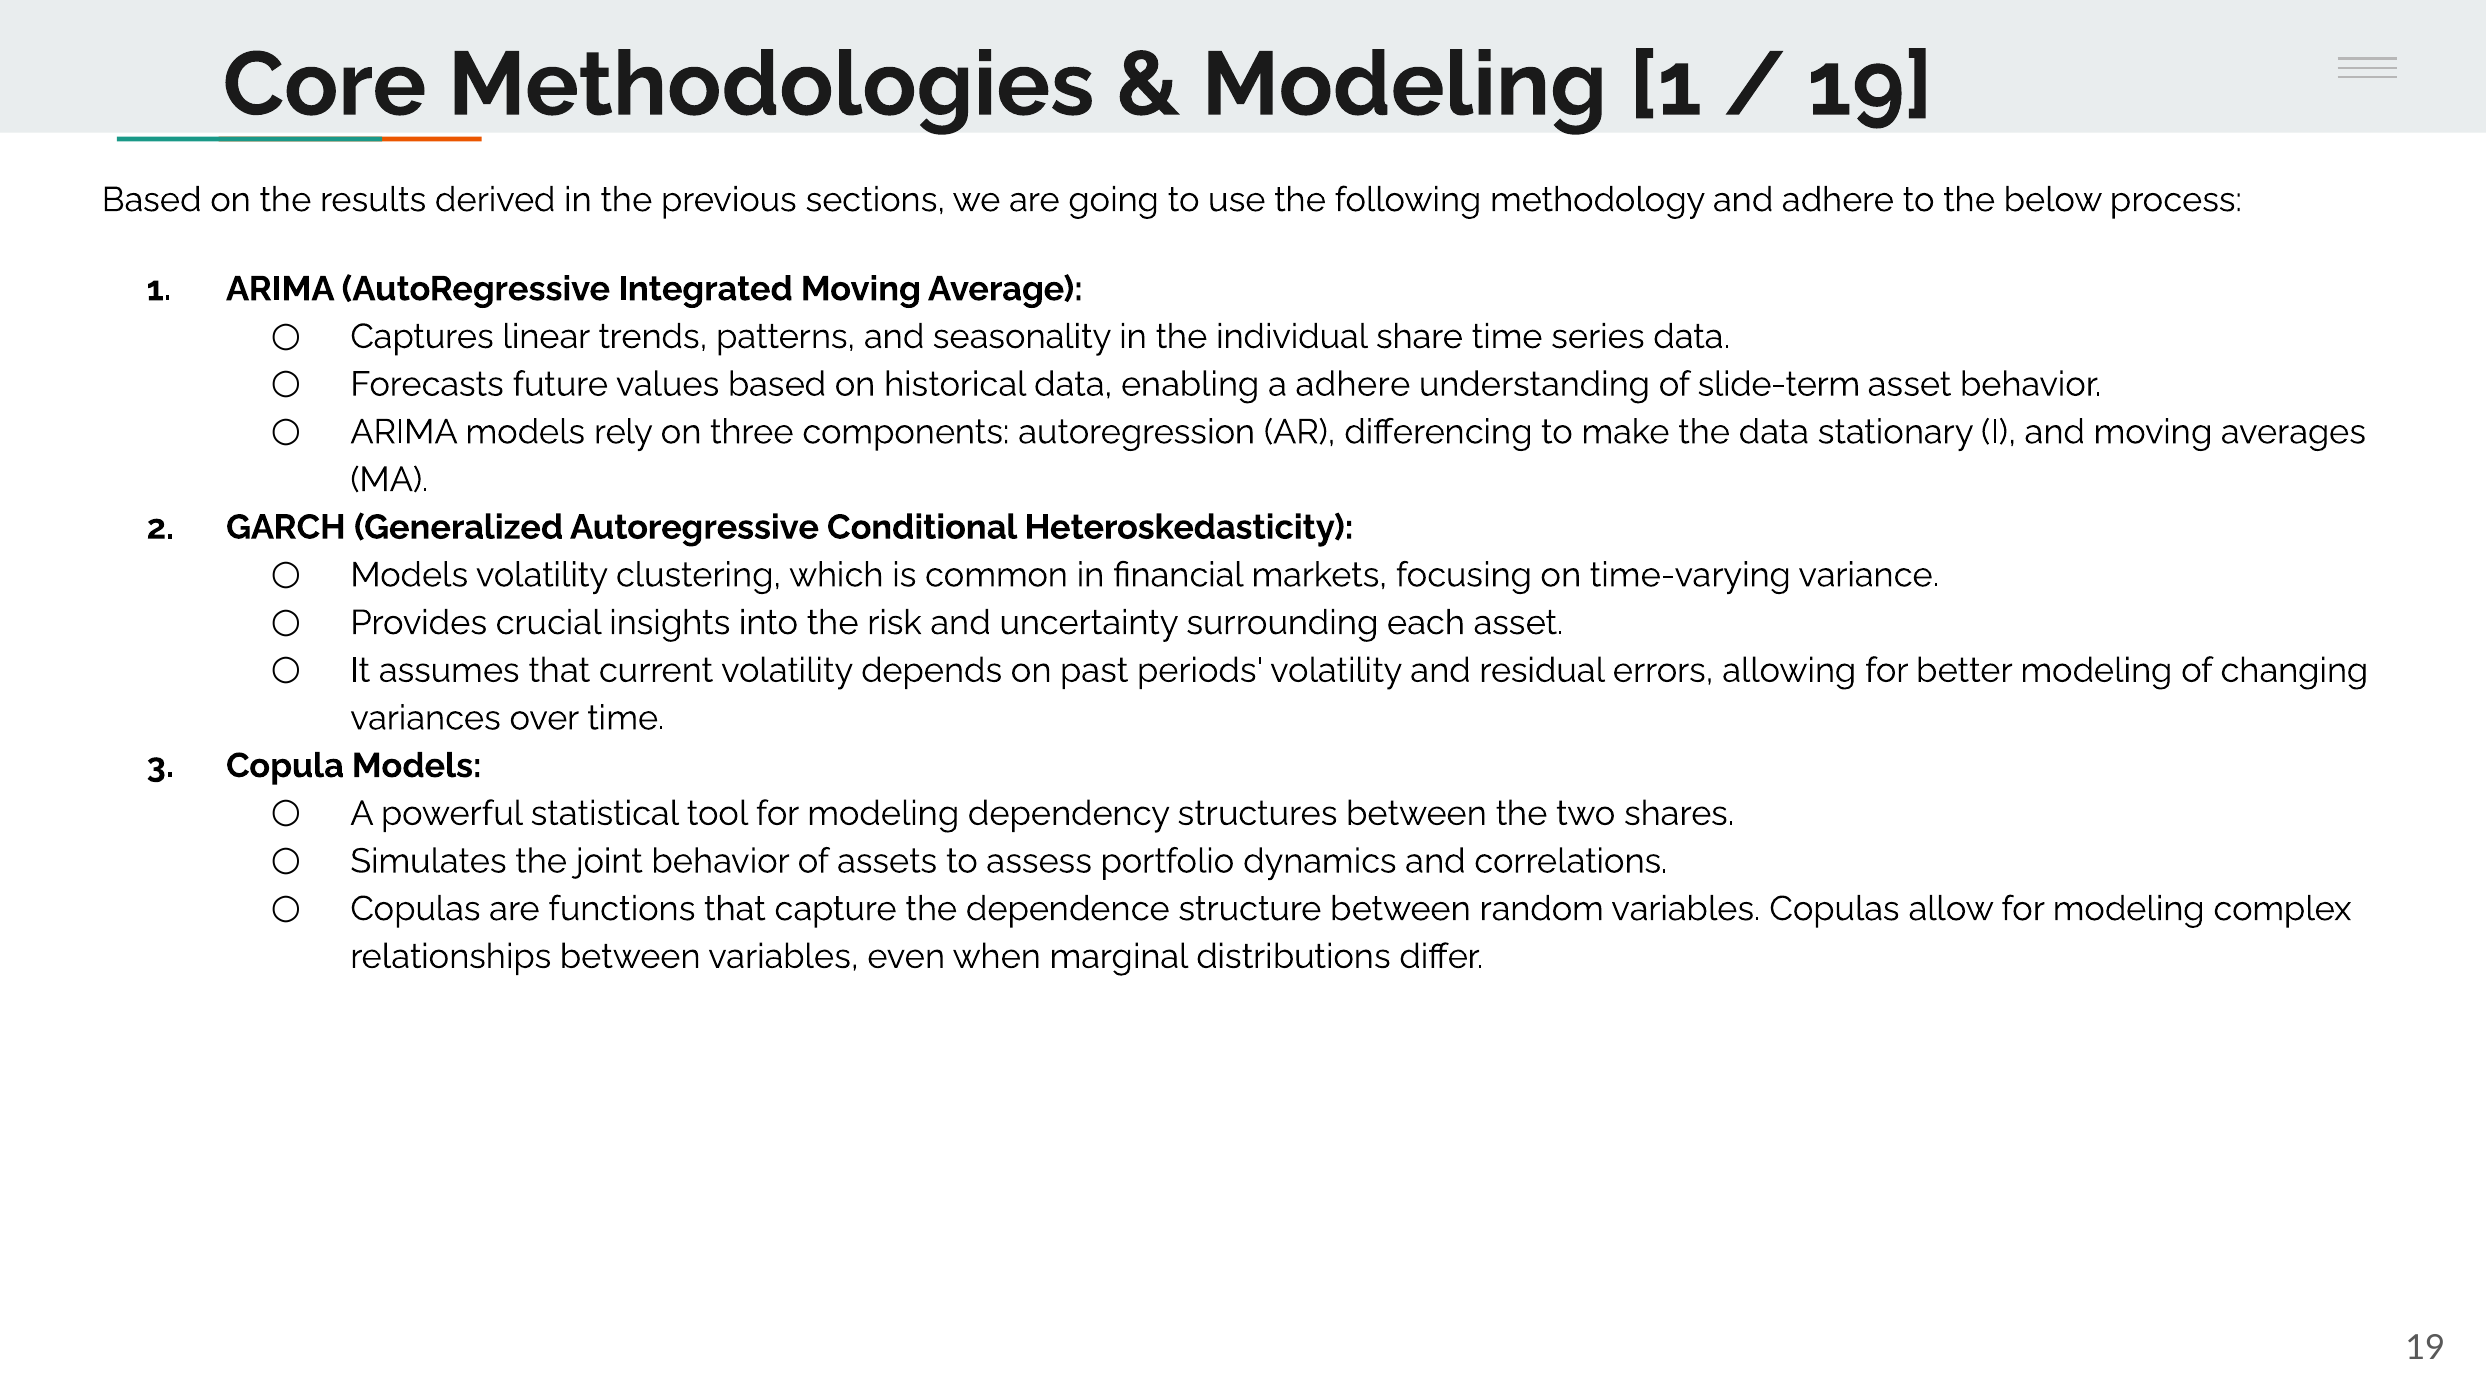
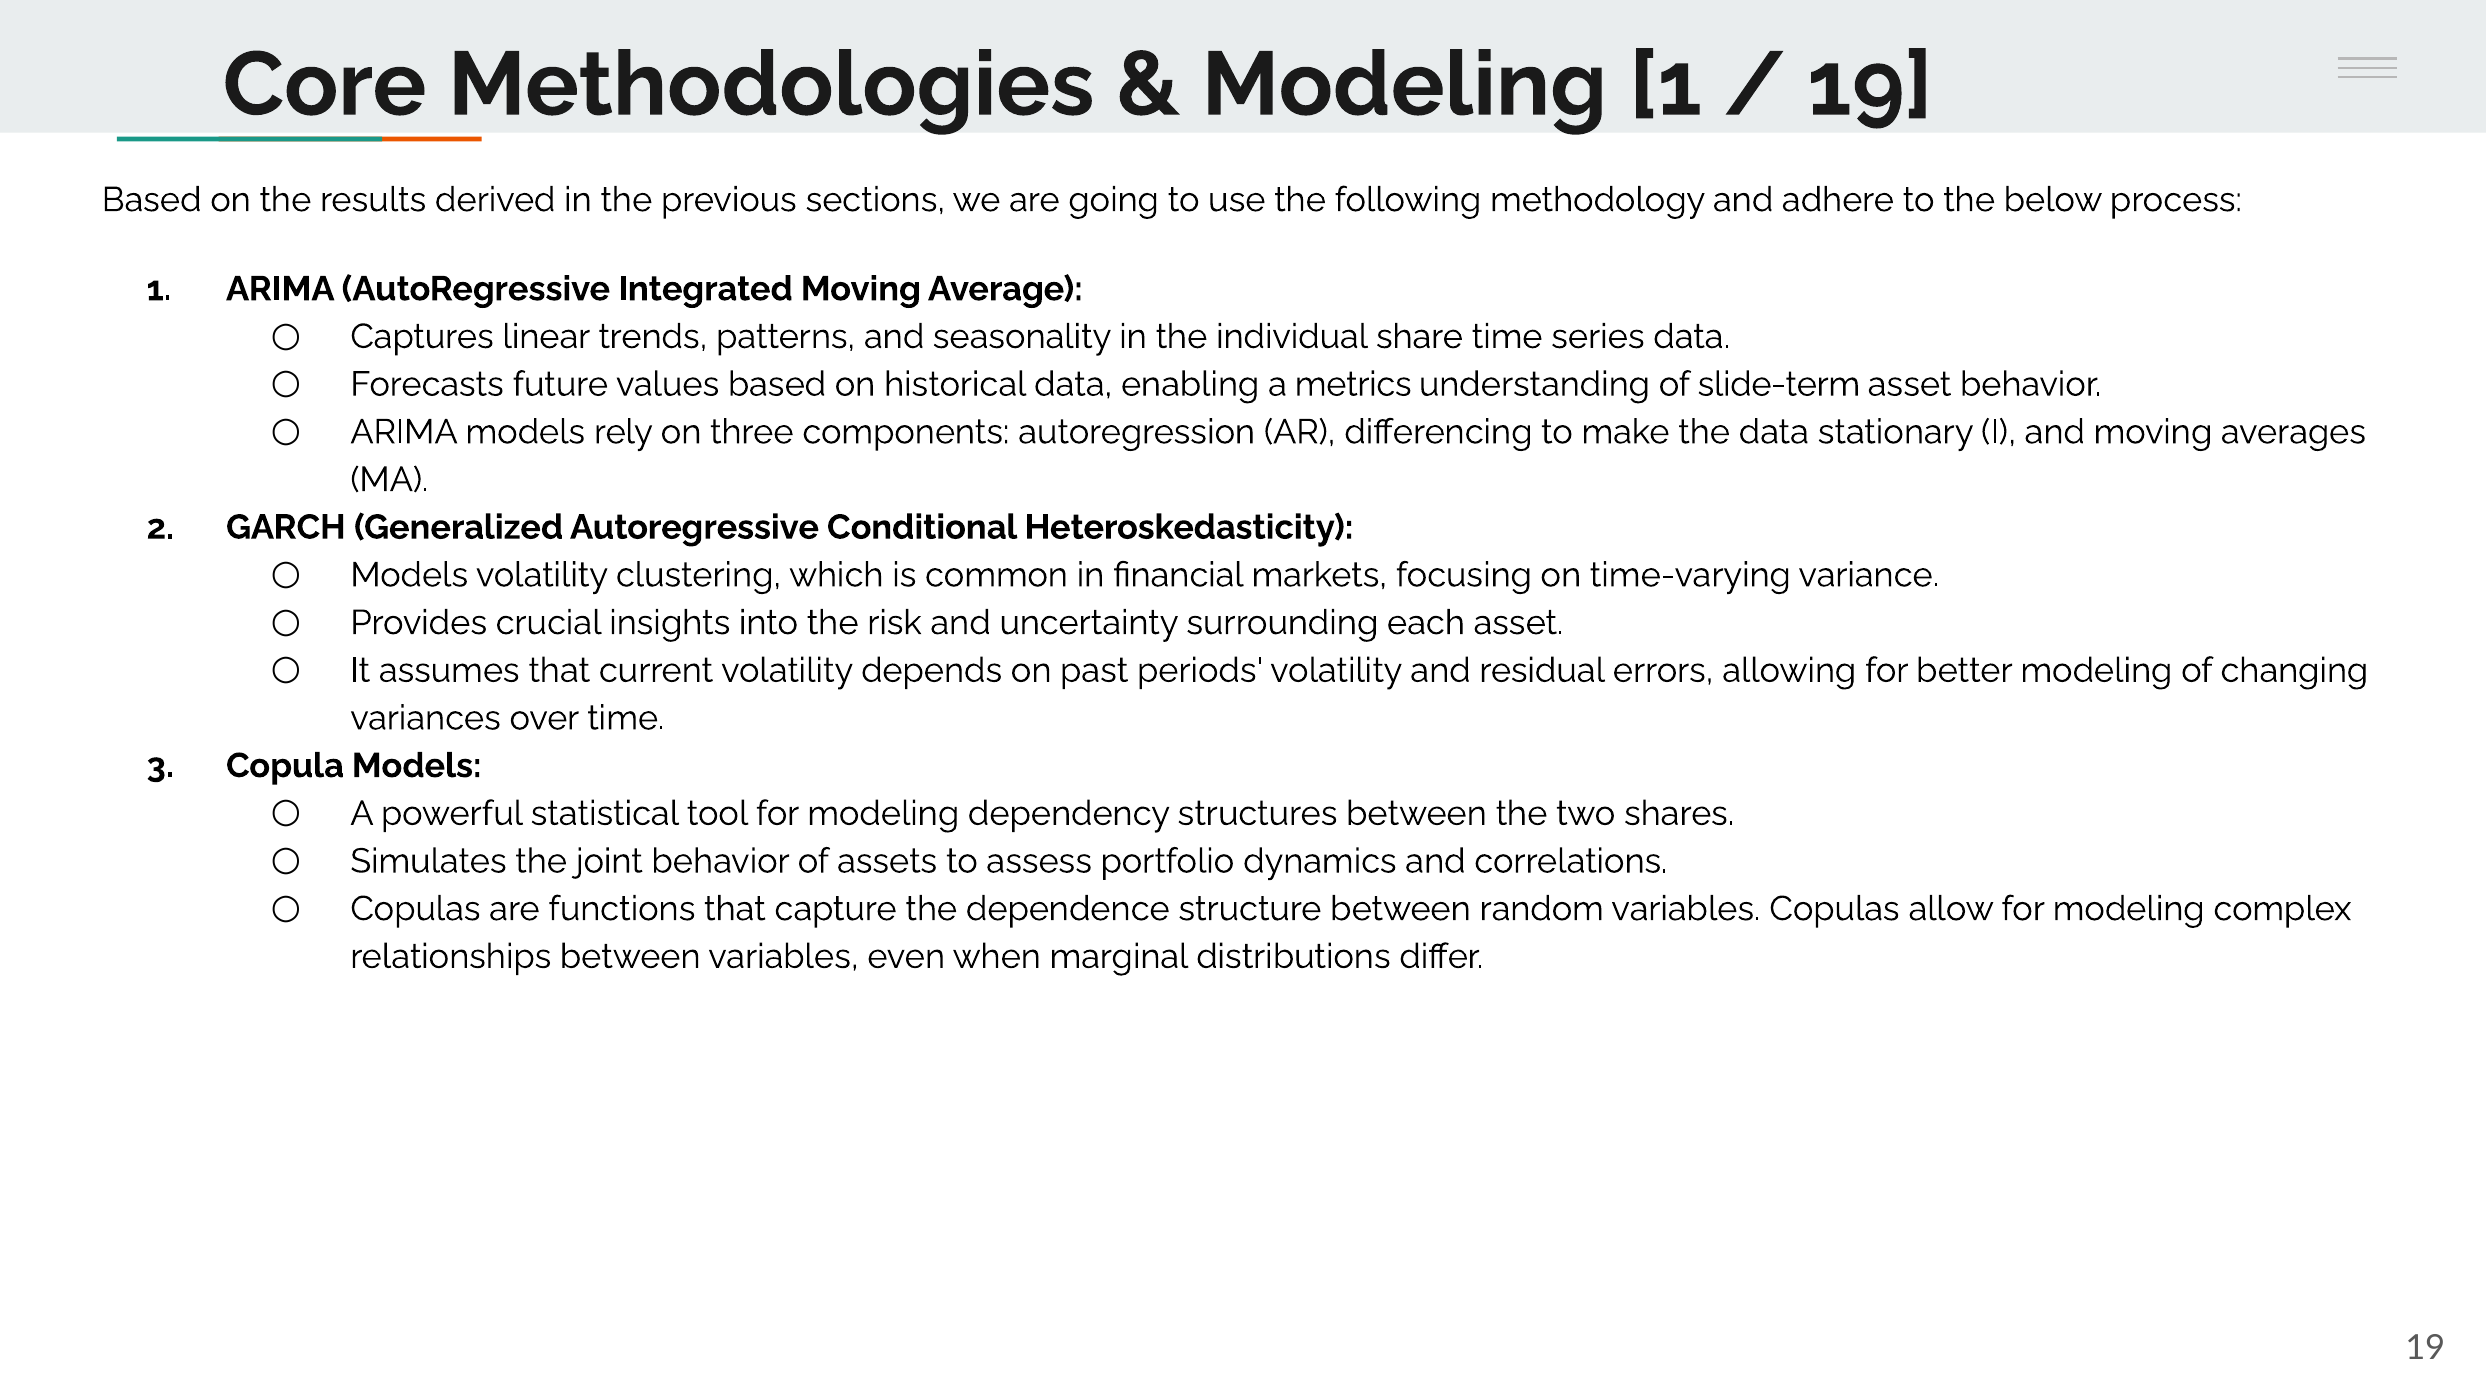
a adhere: adhere -> metrics
